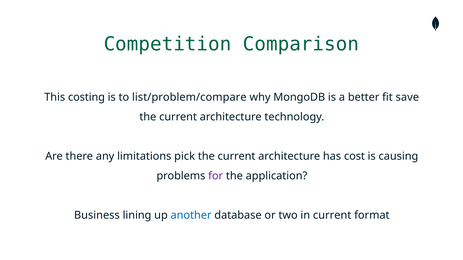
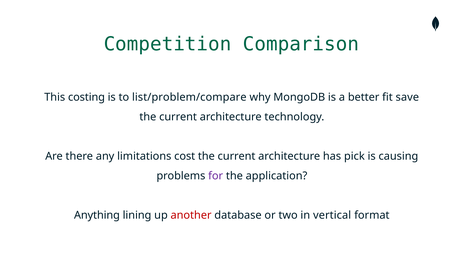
pick: pick -> cost
cost: cost -> pick
Business: Business -> Anything
another colour: blue -> red
in current: current -> vertical
